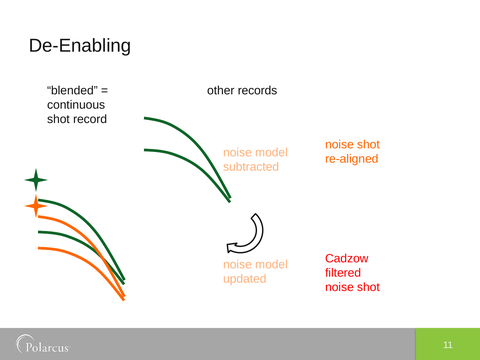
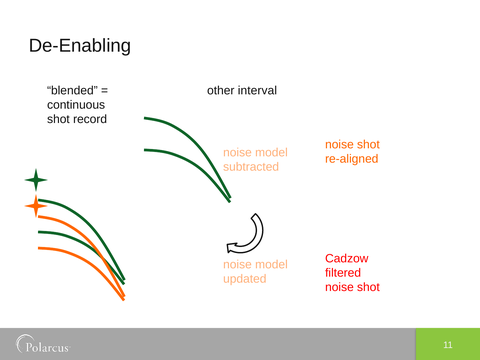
records: records -> interval
